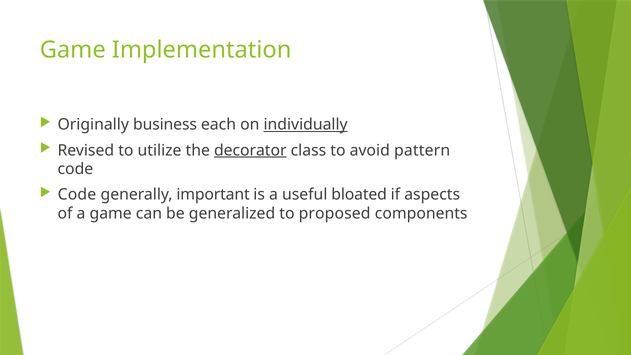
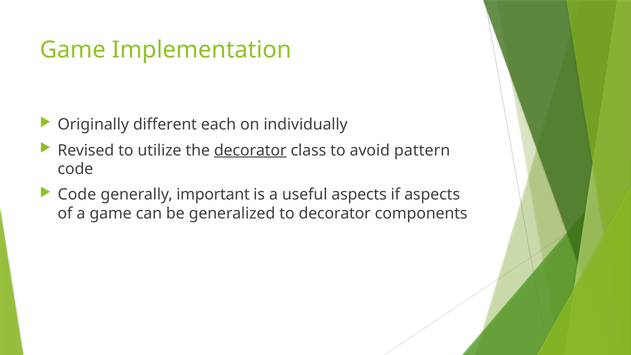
business: business -> different
individually underline: present -> none
useful bloated: bloated -> aspects
to proposed: proposed -> decorator
